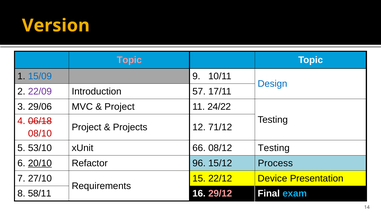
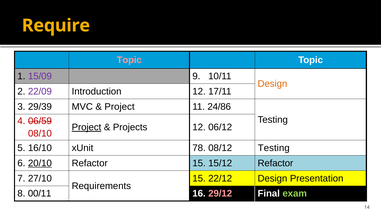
Version: Version -> Require
15/09 colour: blue -> purple
Design at (272, 84) colour: blue -> orange
Introduction 57: 57 -> 12
29/06: 29/06 -> 29/39
24/22: 24/22 -> 24/86
06/18: 06/18 -> 06/59
Project at (87, 127) underline: none -> present
71/12: 71/12 -> 06/12
53/10: 53/10 -> 16/10
66: 66 -> 78
Refactor 96: 96 -> 15
15/12 Process: Process -> Refactor
22/12 Device: Device -> Design
58/11: 58/11 -> 00/11
exam colour: light blue -> light green
